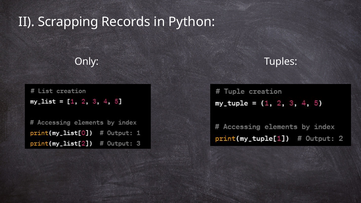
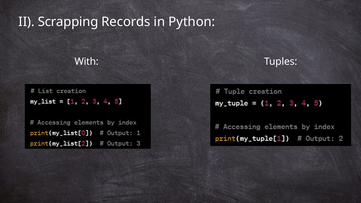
Only: Only -> With
